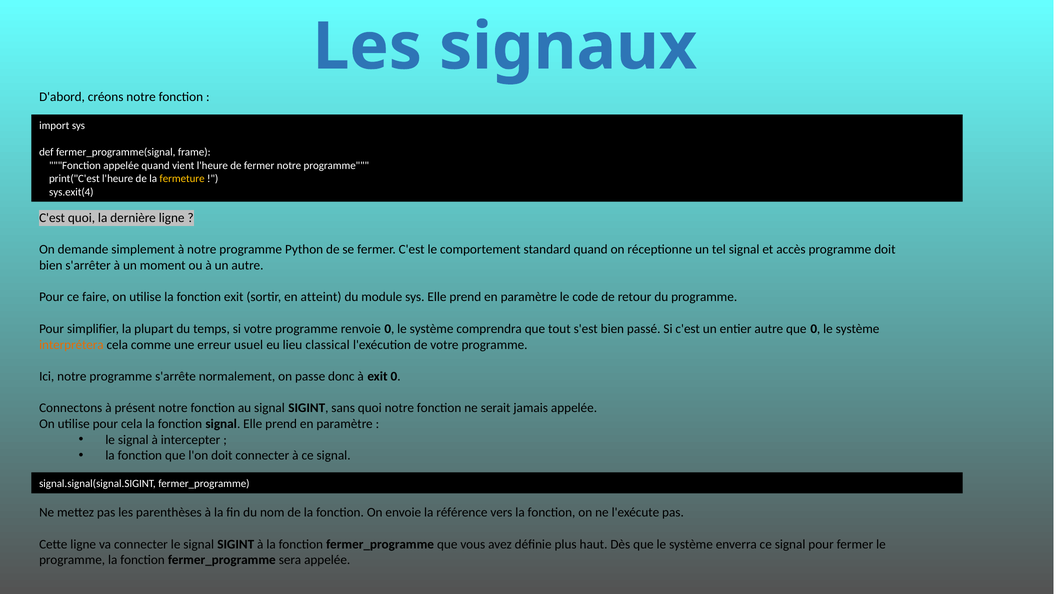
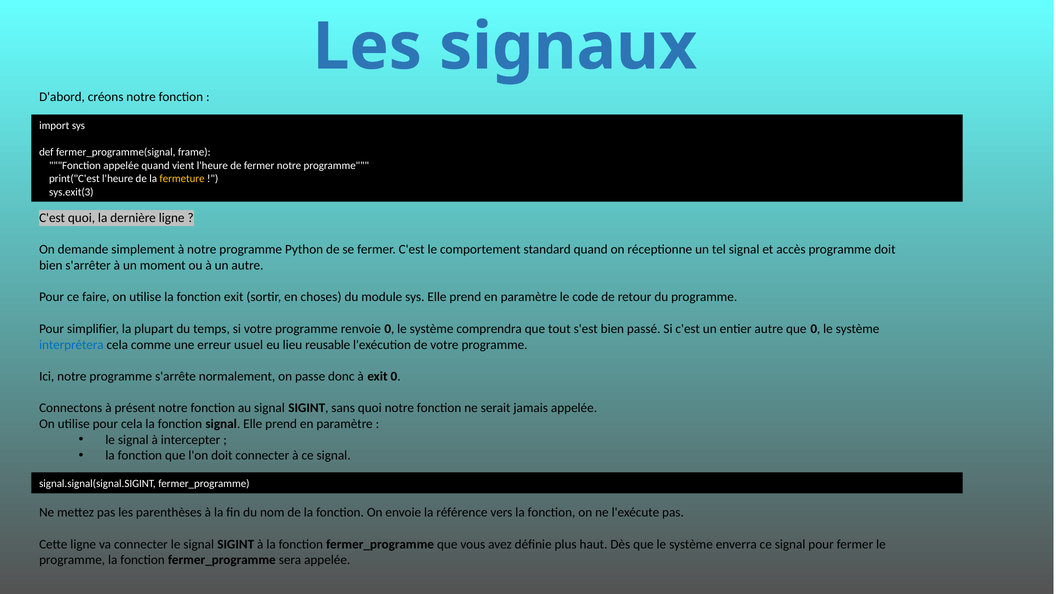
sys.exit(4: sys.exit(4 -> sys.exit(3
atteint: atteint -> choses
interprétera colour: orange -> blue
classical: classical -> reusable
